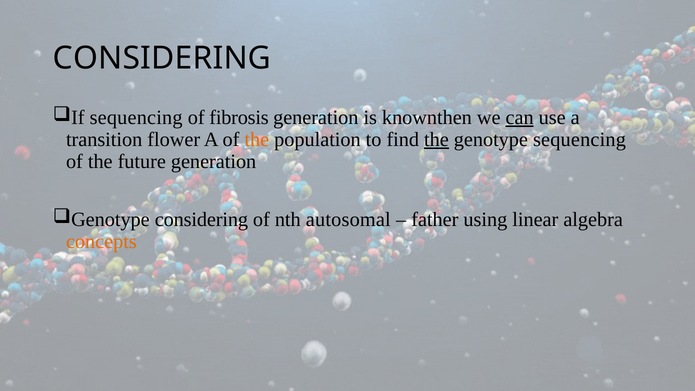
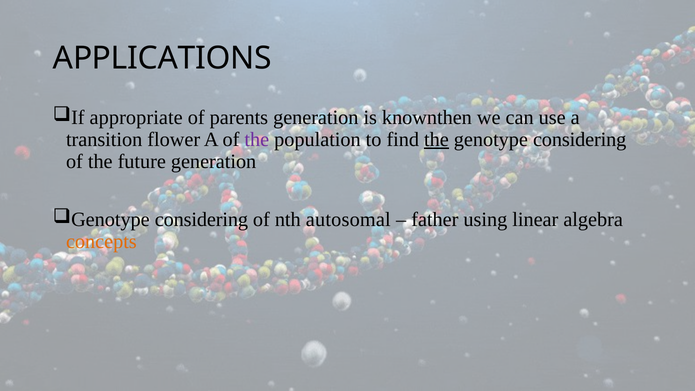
CONSIDERING at (162, 58): CONSIDERING -> APPLICATIONS
sequencing at (136, 118): sequencing -> appropriate
fibrosis: fibrosis -> parents
can underline: present -> none
the at (257, 139) colour: orange -> purple
genotype sequencing: sequencing -> considering
